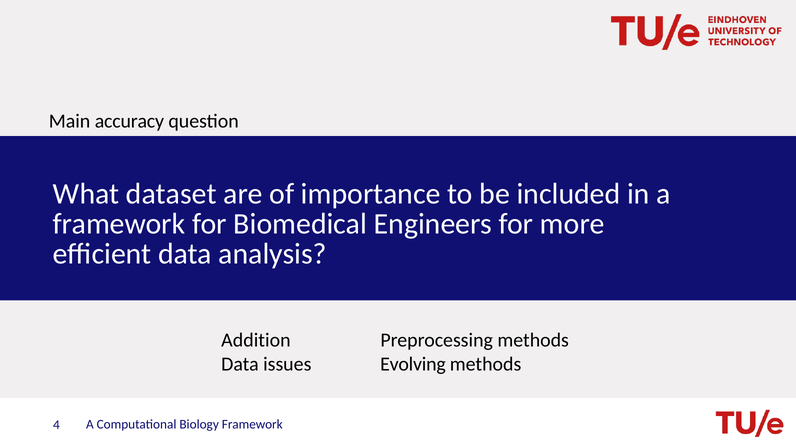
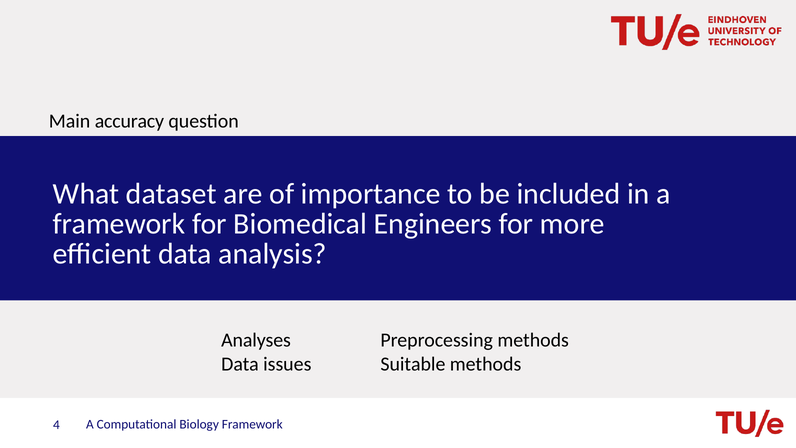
Addition: Addition -> Analyses
Evolving: Evolving -> Suitable
